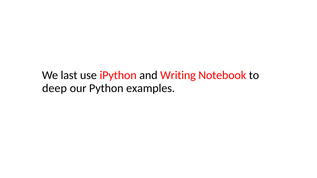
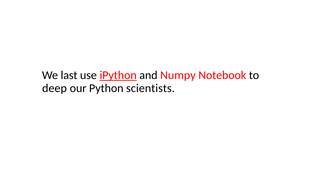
iPython underline: none -> present
Writing: Writing -> Numpy
examples: examples -> scientists
